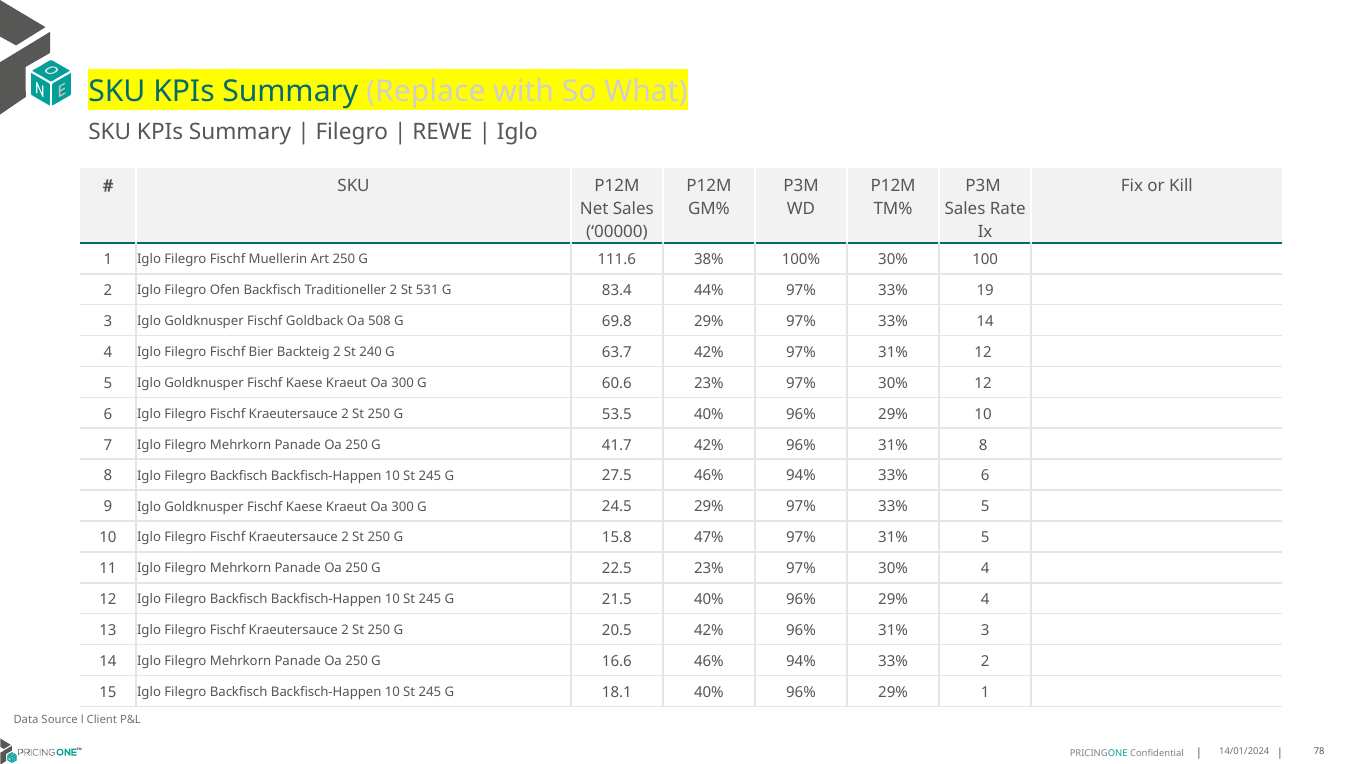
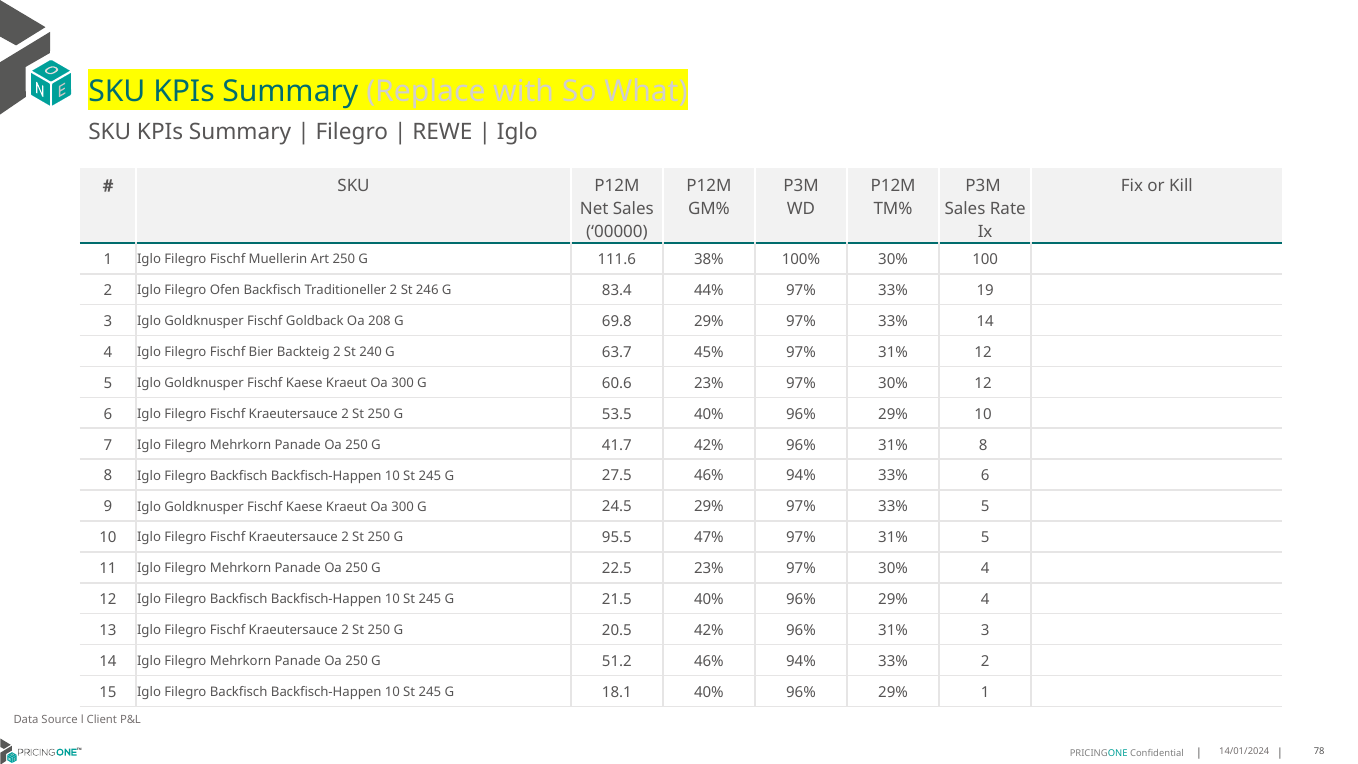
531: 531 -> 246
508: 508 -> 208
63.7 42%: 42% -> 45%
15.8: 15.8 -> 95.5
16.6: 16.6 -> 51.2
